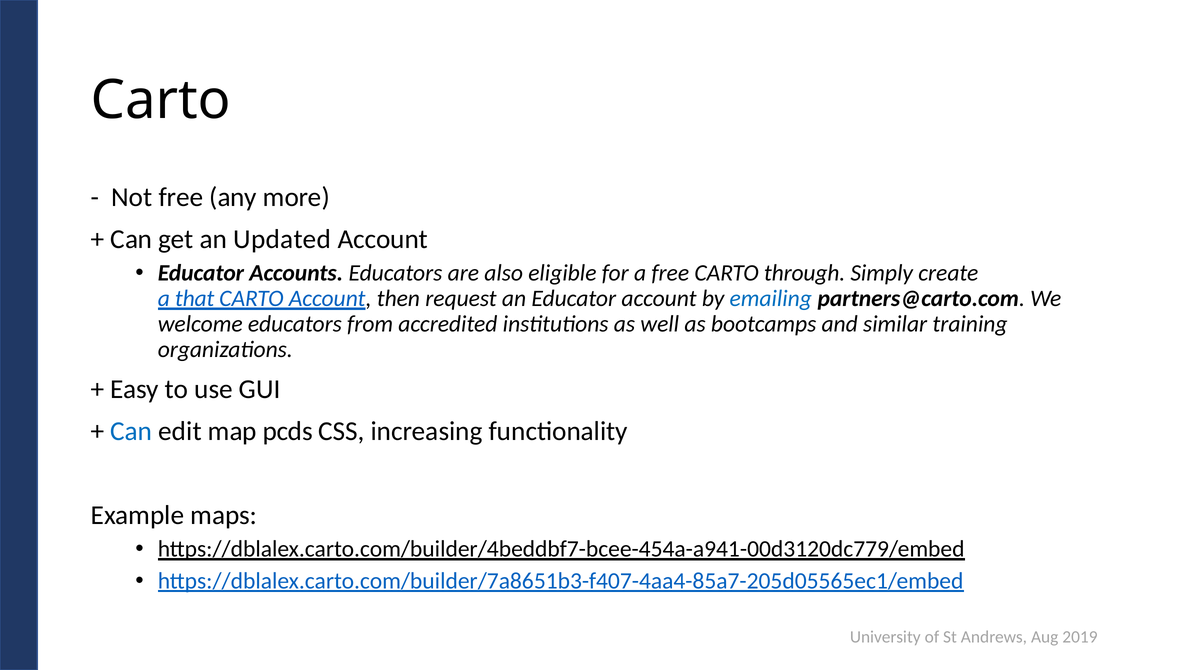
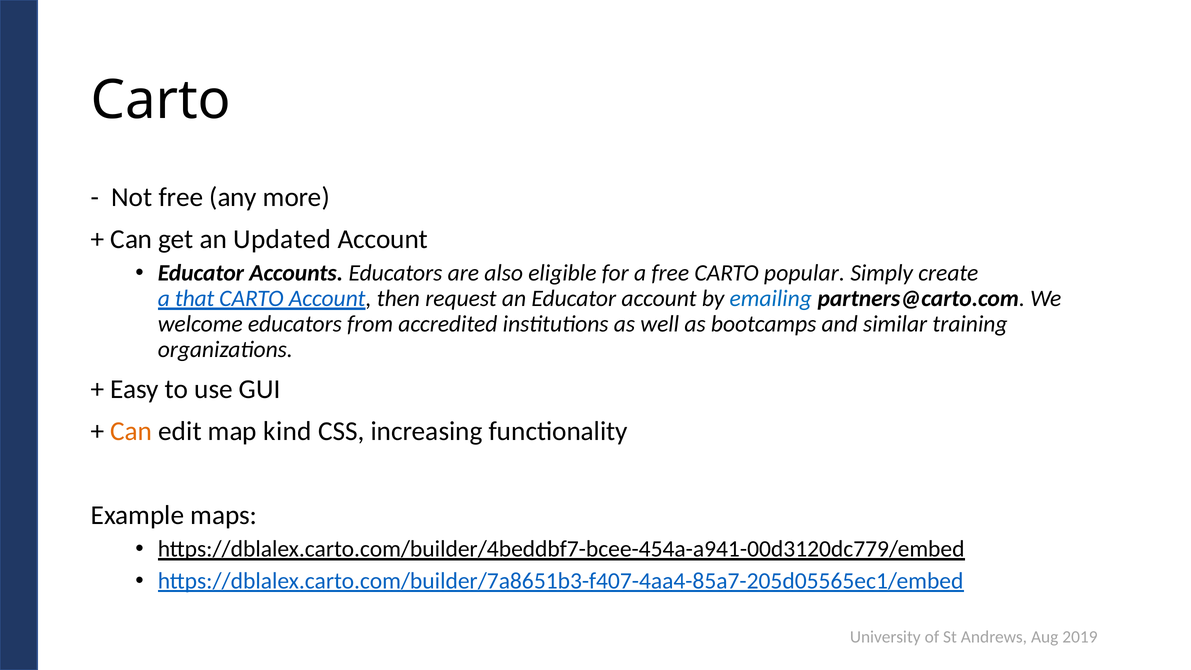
through: through -> popular
Can at (131, 431) colour: blue -> orange
pcds: pcds -> kind
